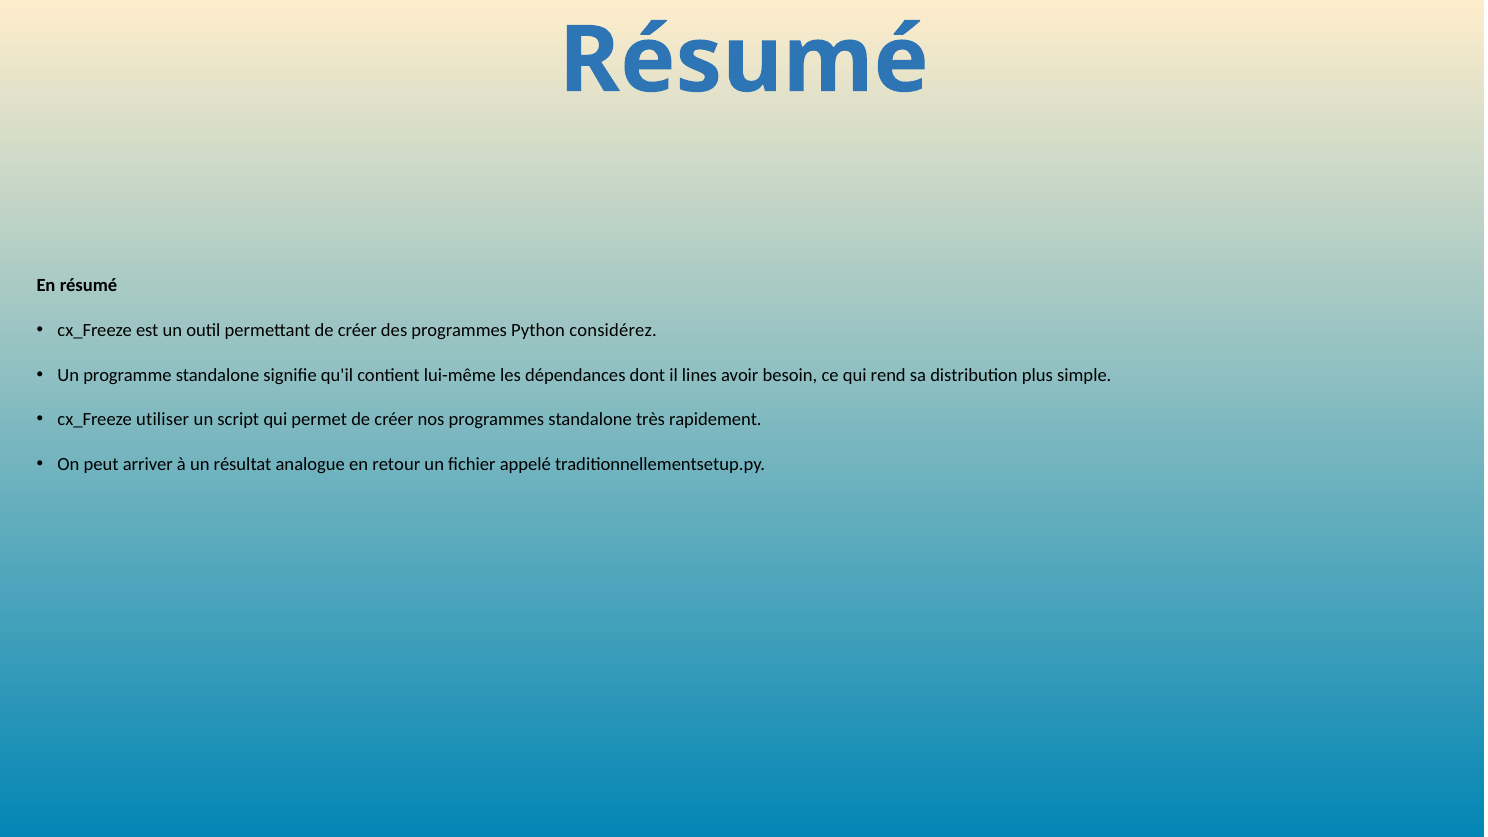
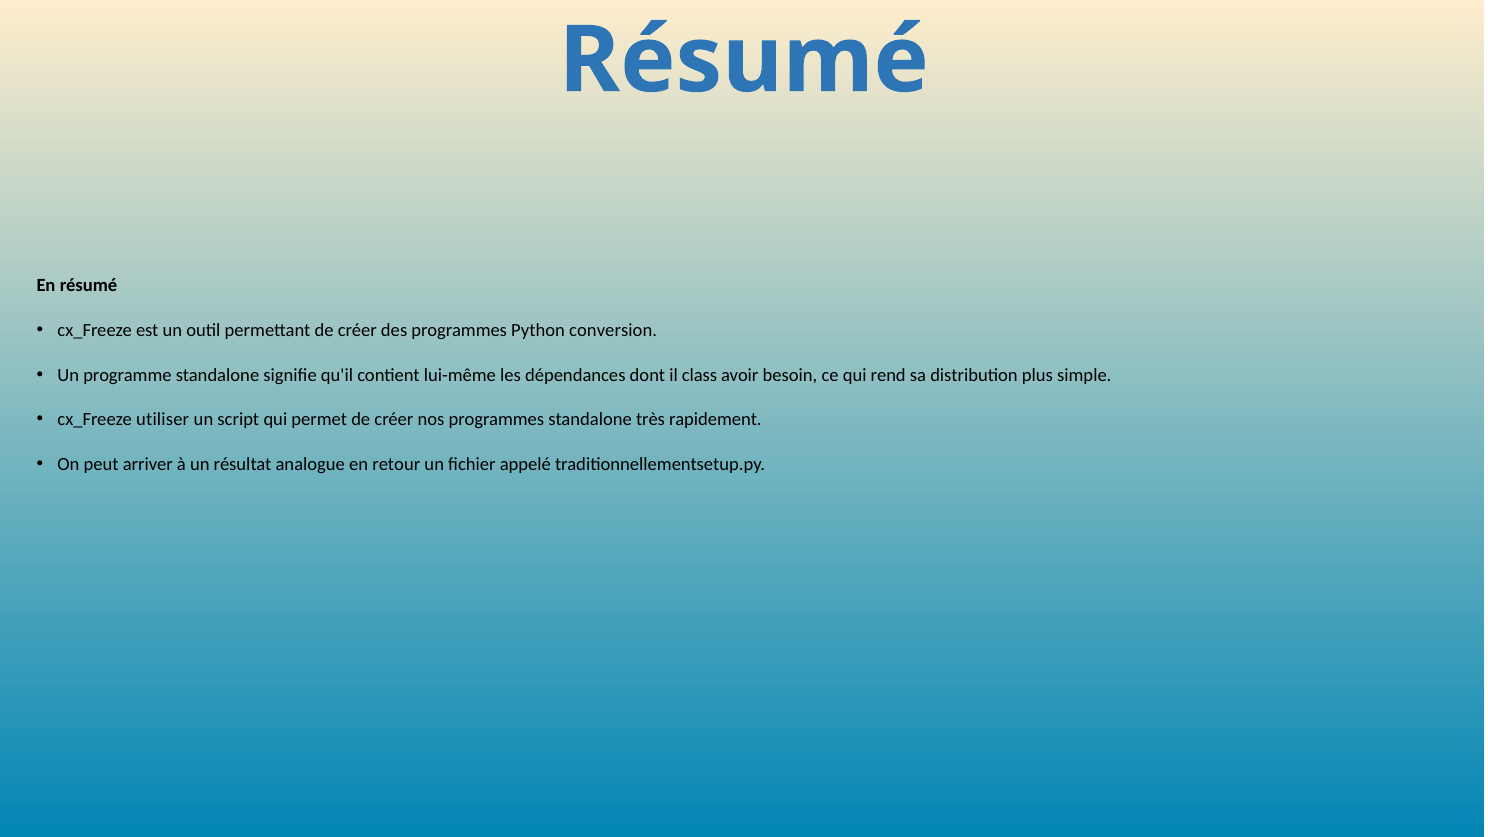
considérez: considérez -> conversion
lines: lines -> class
